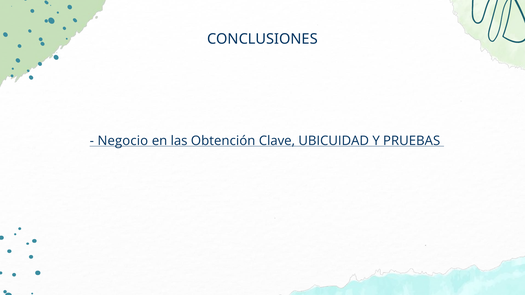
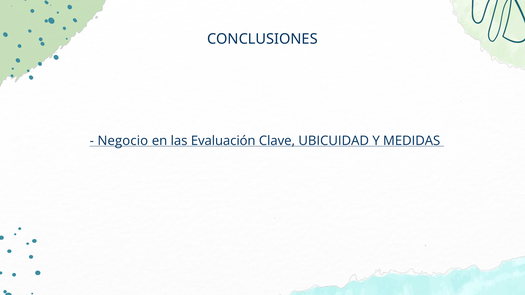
Obtención: Obtención -> Evaluación
PRUEBAS: PRUEBAS -> MEDIDAS
